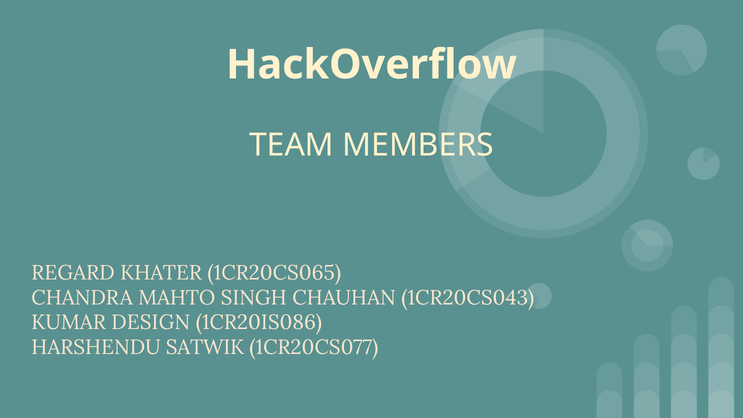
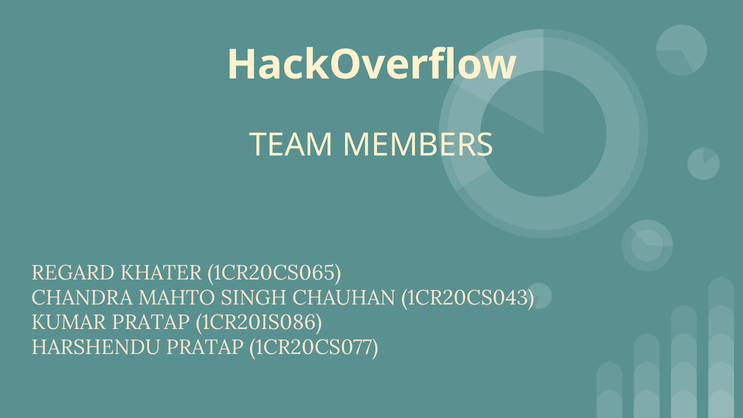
KUMAR DESIGN: DESIGN -> PRATAP
HARSHENDU SATWIK: SATWIK -> PRATAP
